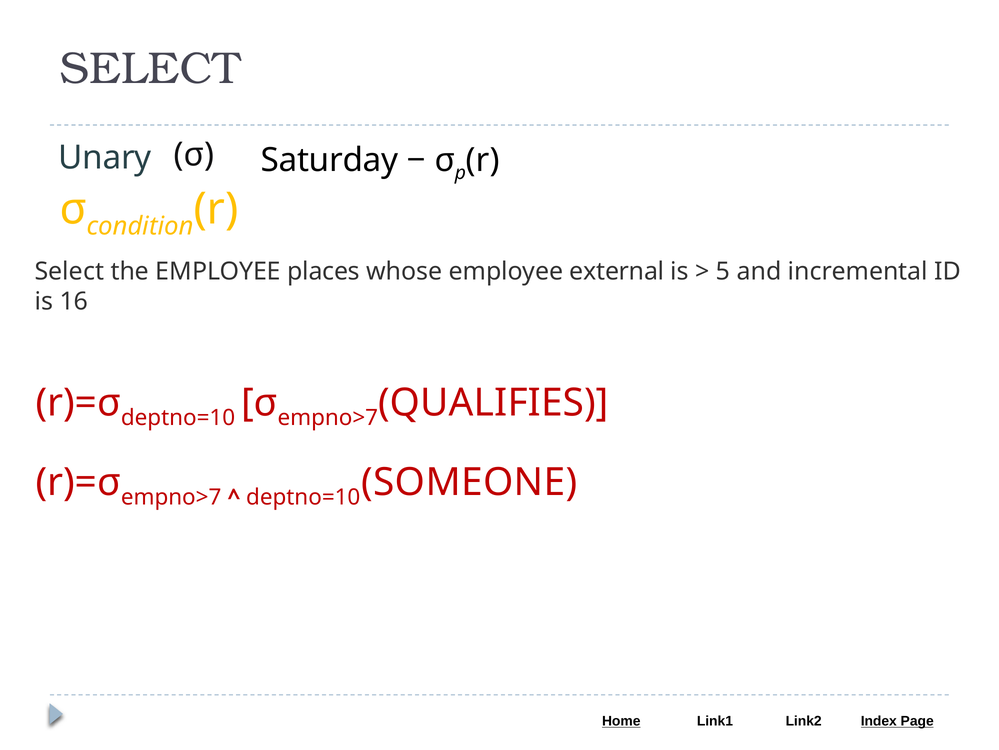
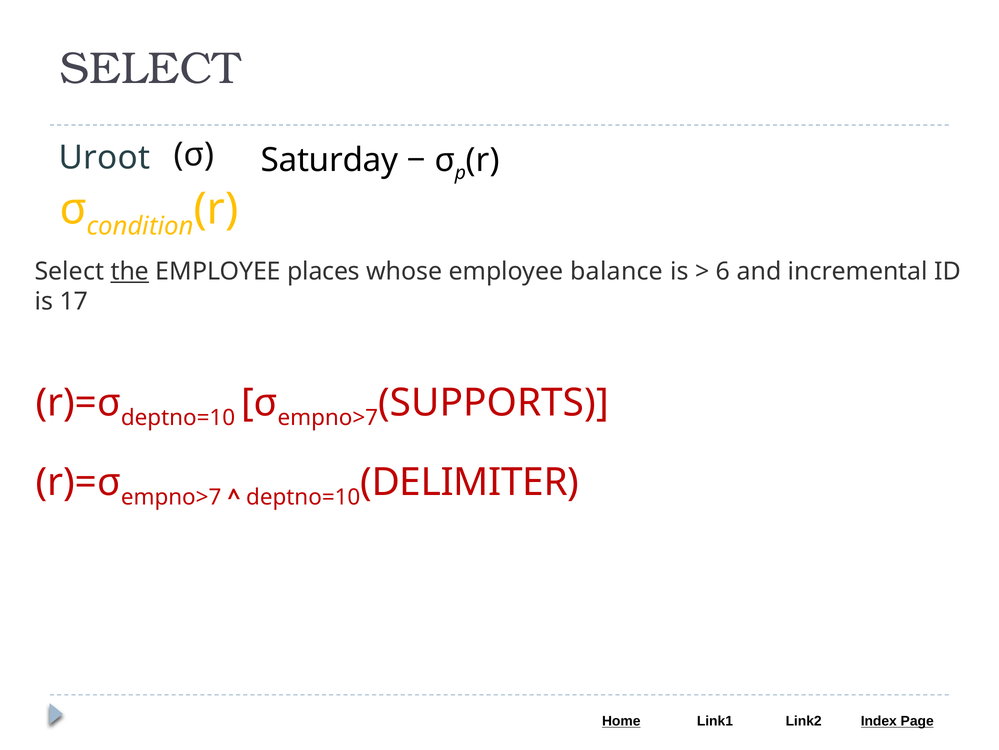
Unary: Unary -> Uroot
the underline: none -> present
external: external -> balance
5: 5 -> 6
16: 16 -> 17
QUALIFIES: QUALIFIES -> SUPPORTS
SOMEONE: SOMEONE -> DELIMITER
